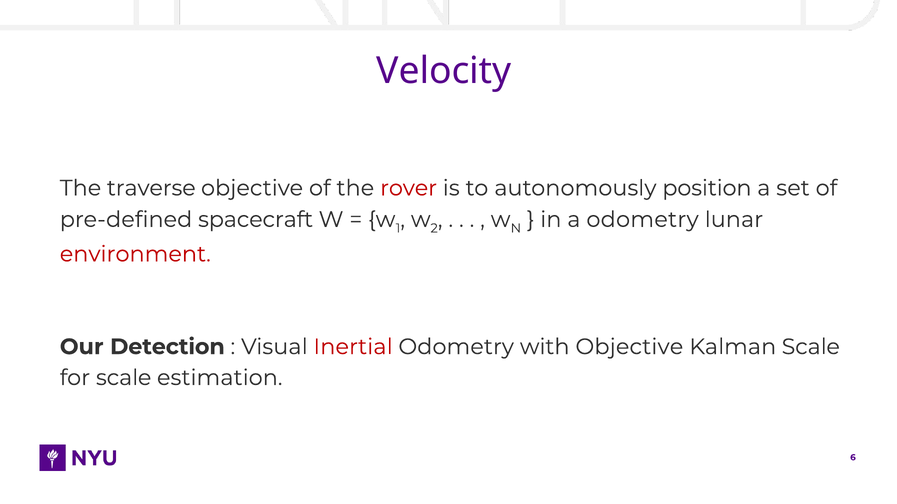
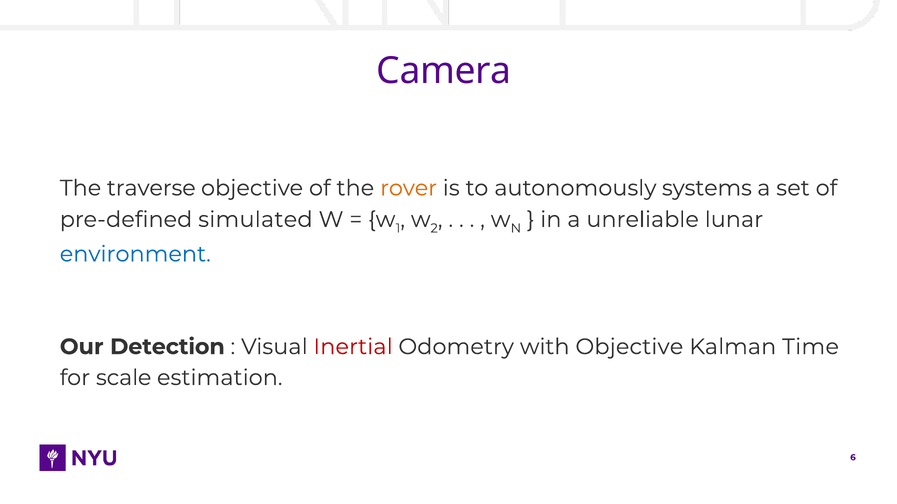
Velocity: Velocity -> Camera
rover colour: red -> orange
position: position -> systems
spacecraft: spacecraft -> simulated
a odometry: odometry -> unreliable
environment colour: red -> blue
Kalman Scale: Scale -> Time
